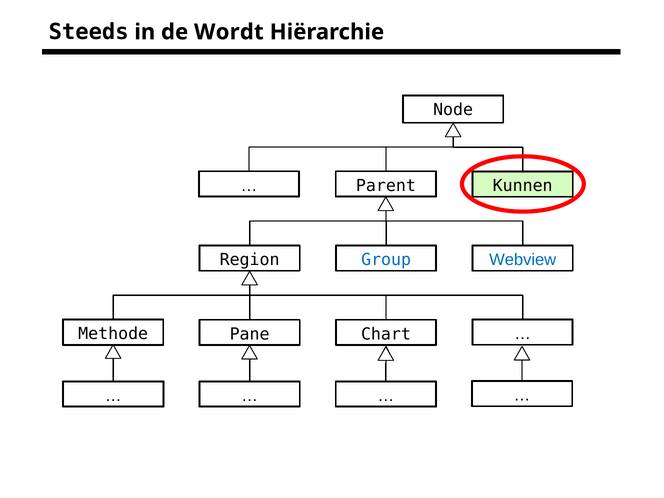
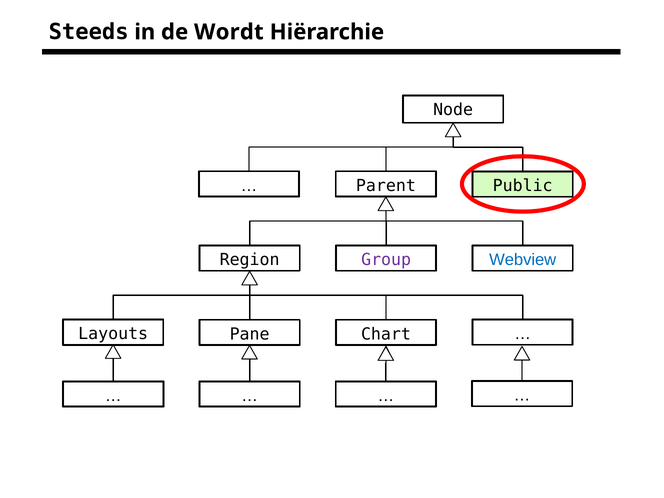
Kunnen: Kunnen -> Public
Group colour: blue -> purple
Methode: Methode -> Layouts
